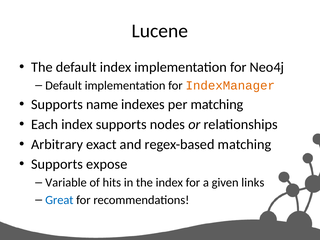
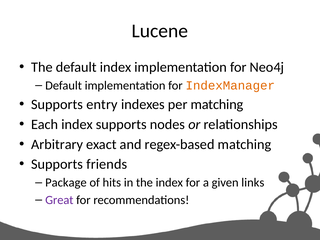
name: name -> entry
expose: expose -> friends
Variable: Variable -> Package
Great colour: blue -> purple
